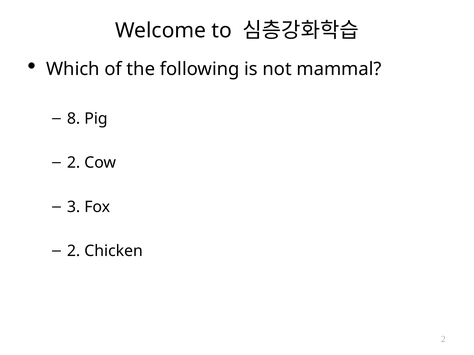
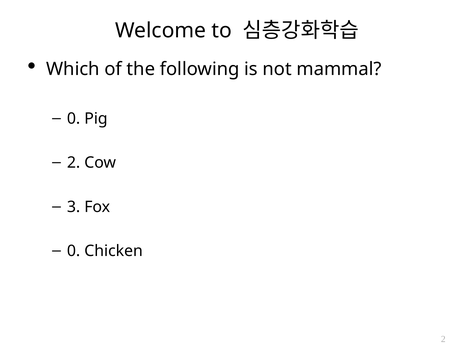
8 at (74, 119): 8 -> 0
2 at (74, 251): 2 -> 0
